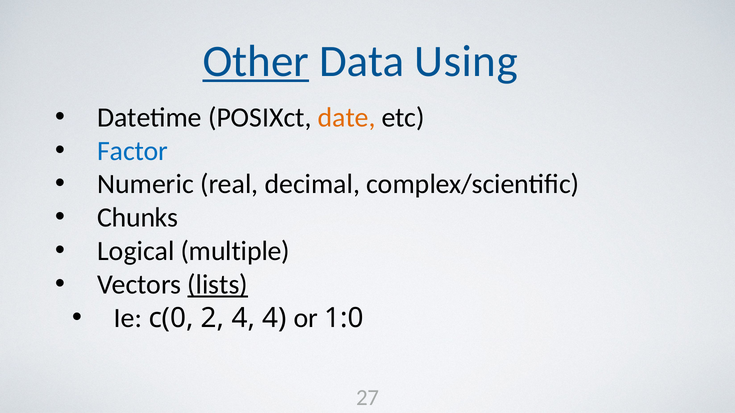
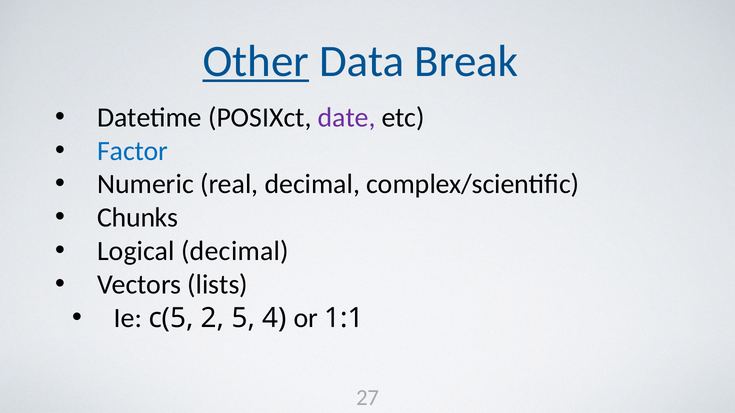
Using: Using -> Break
date colour: orange -> purple
Logical multiple: multiple -> decimal
lists underline: present -> none
c(0: c(0 -> c(5
2 4: 4 -> 5
1:0: 1:0 -> 1:1
